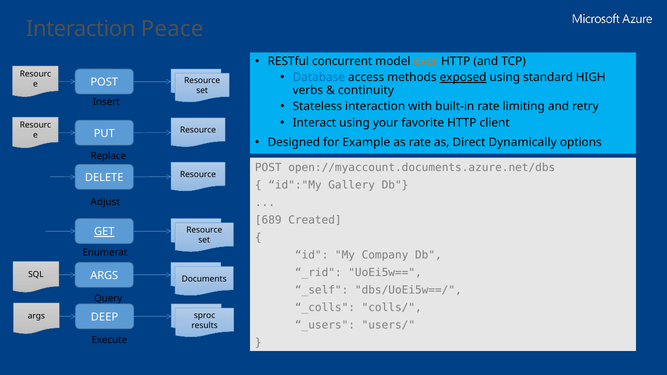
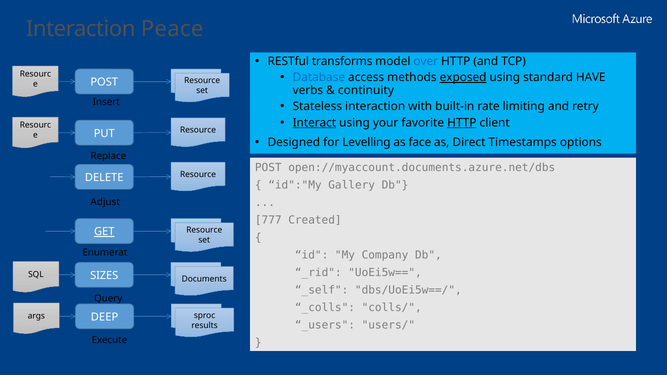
concurrent: concurrent -> transforms
over colour: orange -> blue
HIGH: HIGH -> HAVE
Interact underline: none -> present
HTTP at (462, 123) underline: none -> present
Example: Example -> Levelling
as rate: rate -> face
Dynamically: Dynamically -> Timestamps
689: 689 -> 777
ARGS at (104, 276): ARGS -> SIZES
